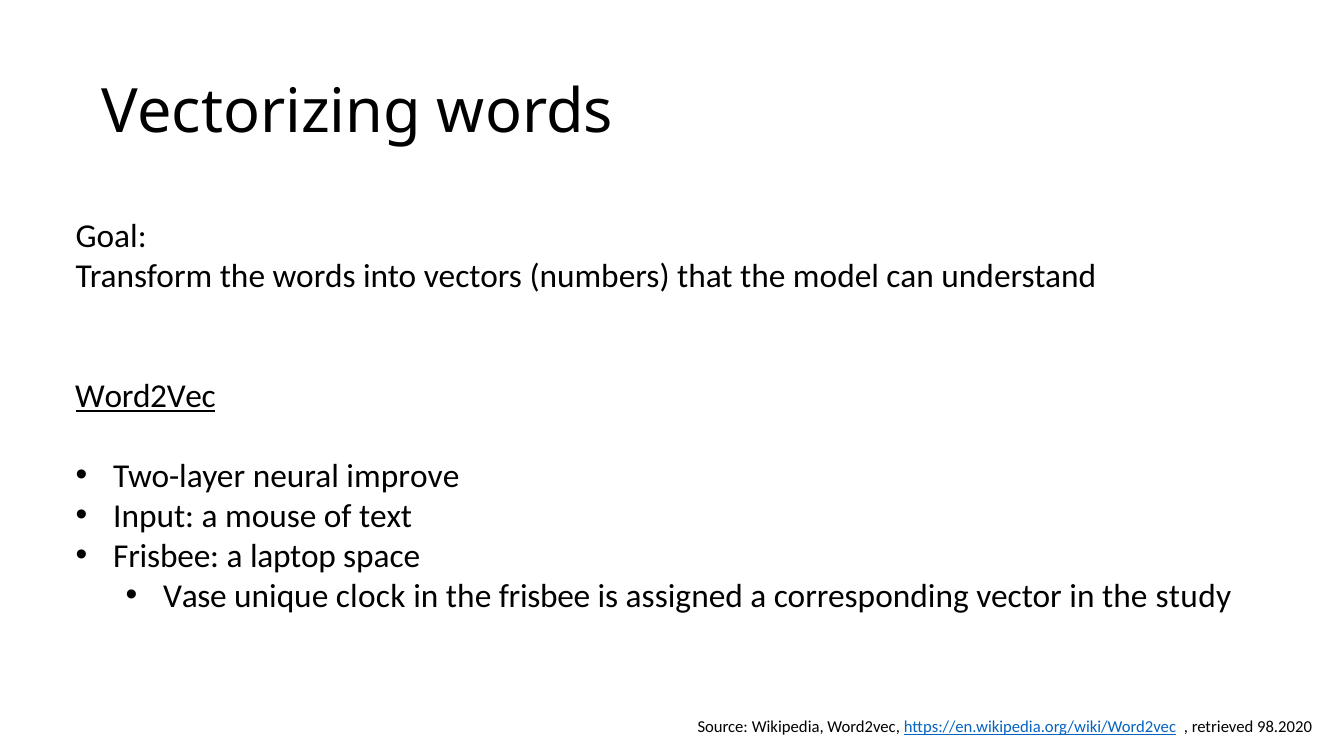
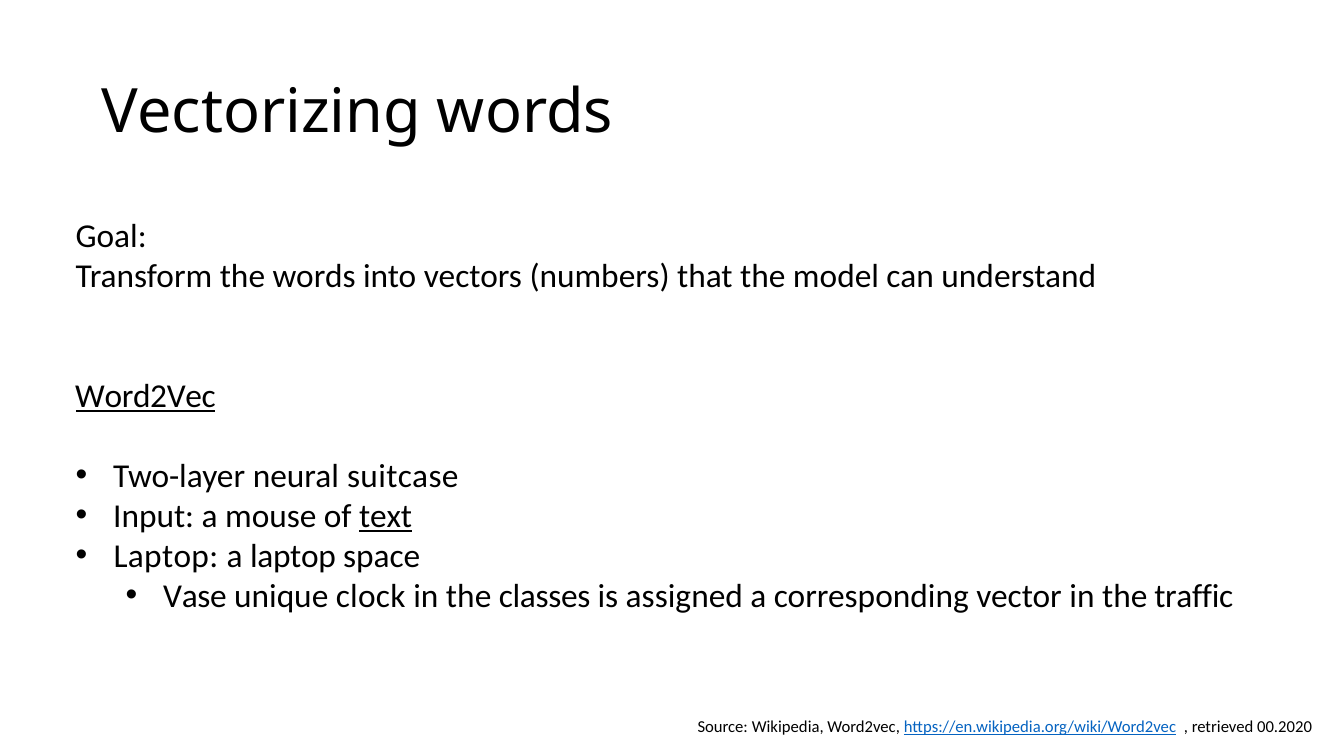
improve: improve -> suitcase
text underline: none -> present
Frisbee at (166, 556): Frisbee -> Laptop
the frisbee: frisbee -> classes
study: study -> traffic
98.2020: 98.2020 -> 00.2020
